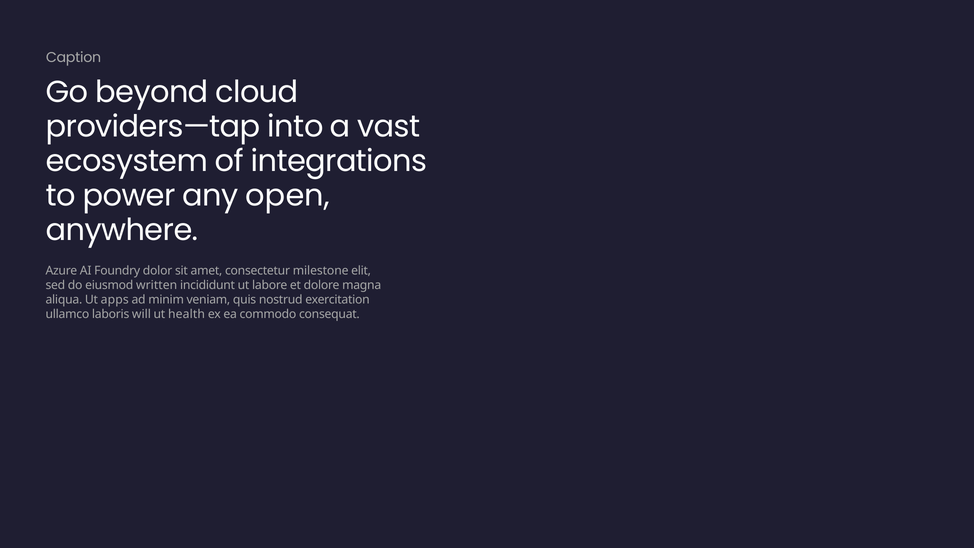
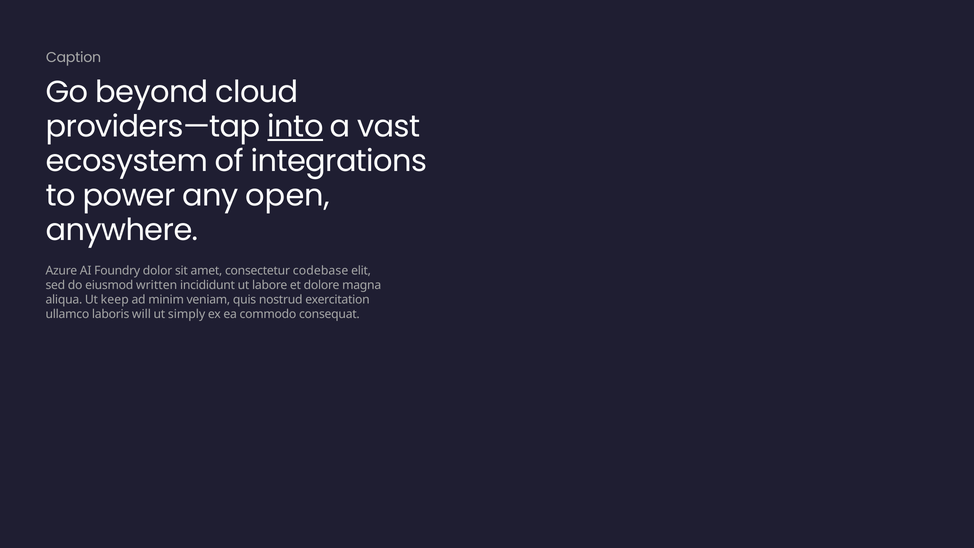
into underline: none -> present
milestone: milestone -> codebase
apps: apps -> keep
health: health -> simply
